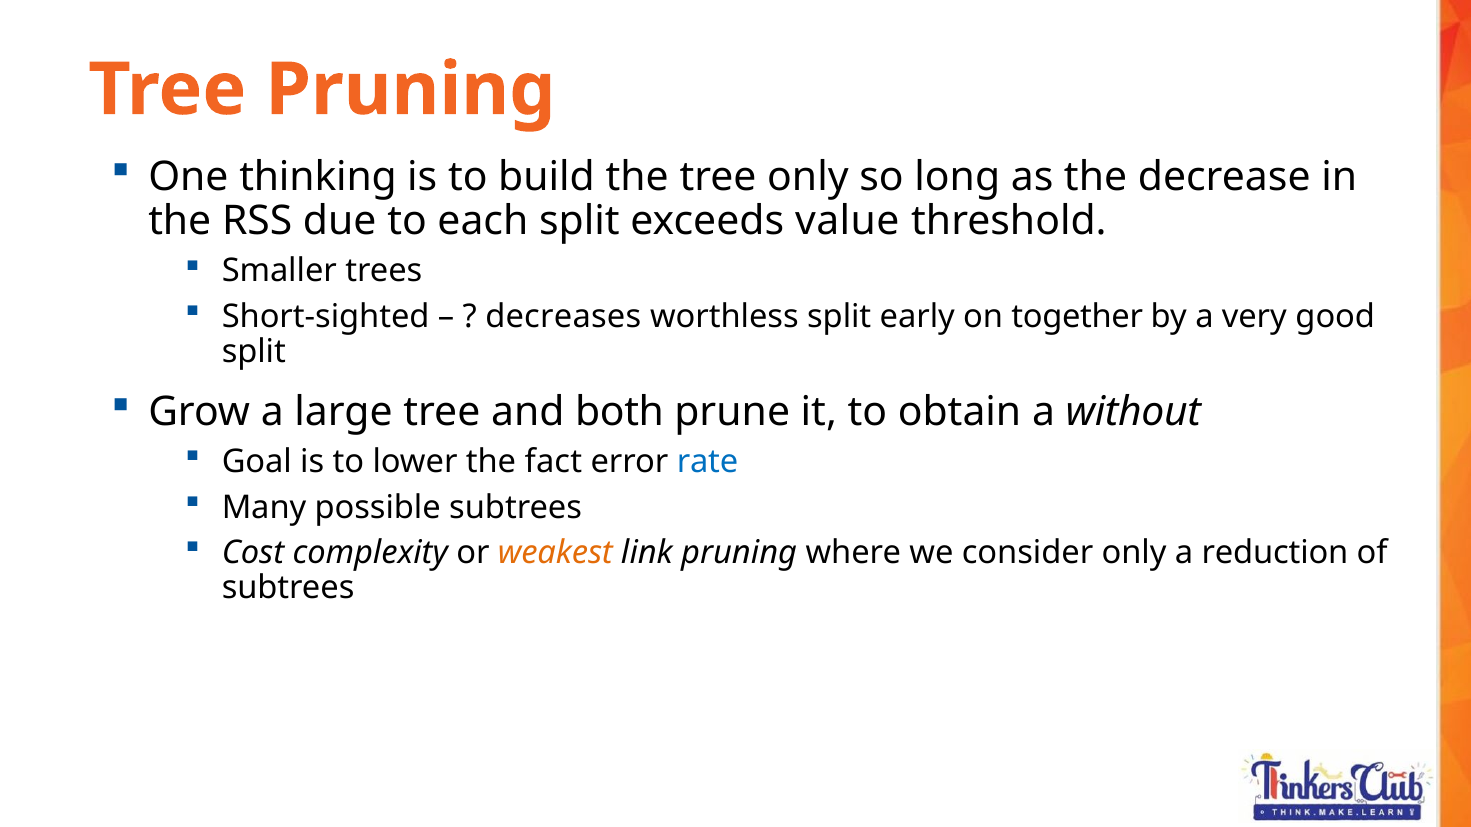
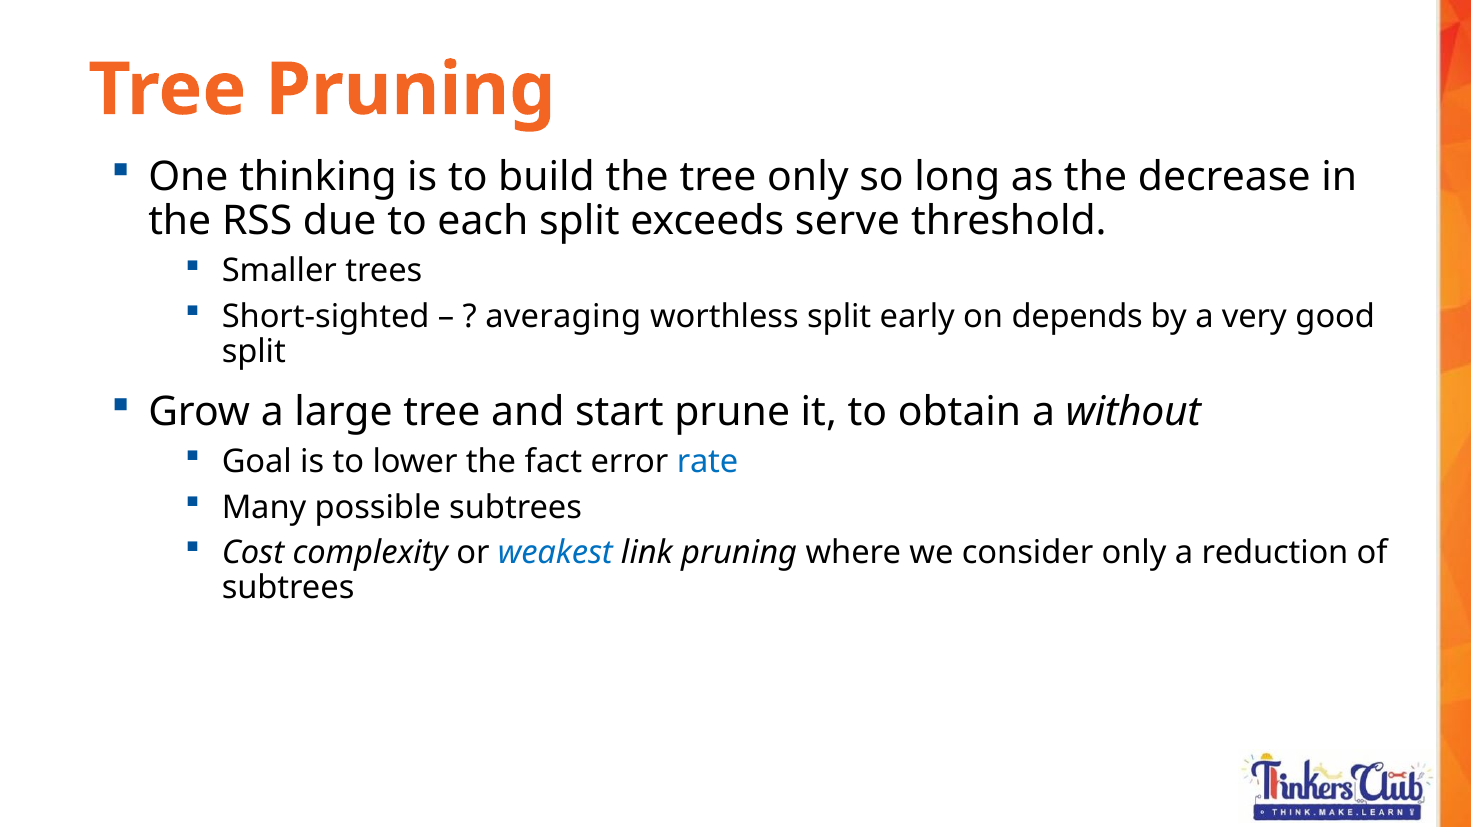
value: value -> serve
decreases: decreases -> averaging
together: together -> depends
both: both -> start
weakest colour: orange -> blue
